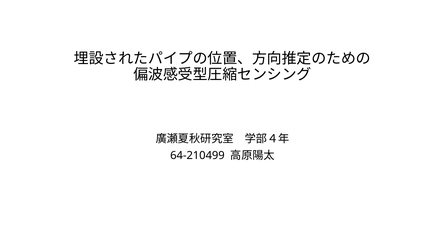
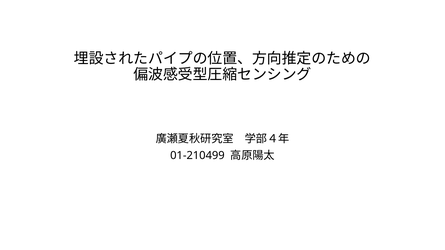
64-210499: 64-210499 -> 01-210499
